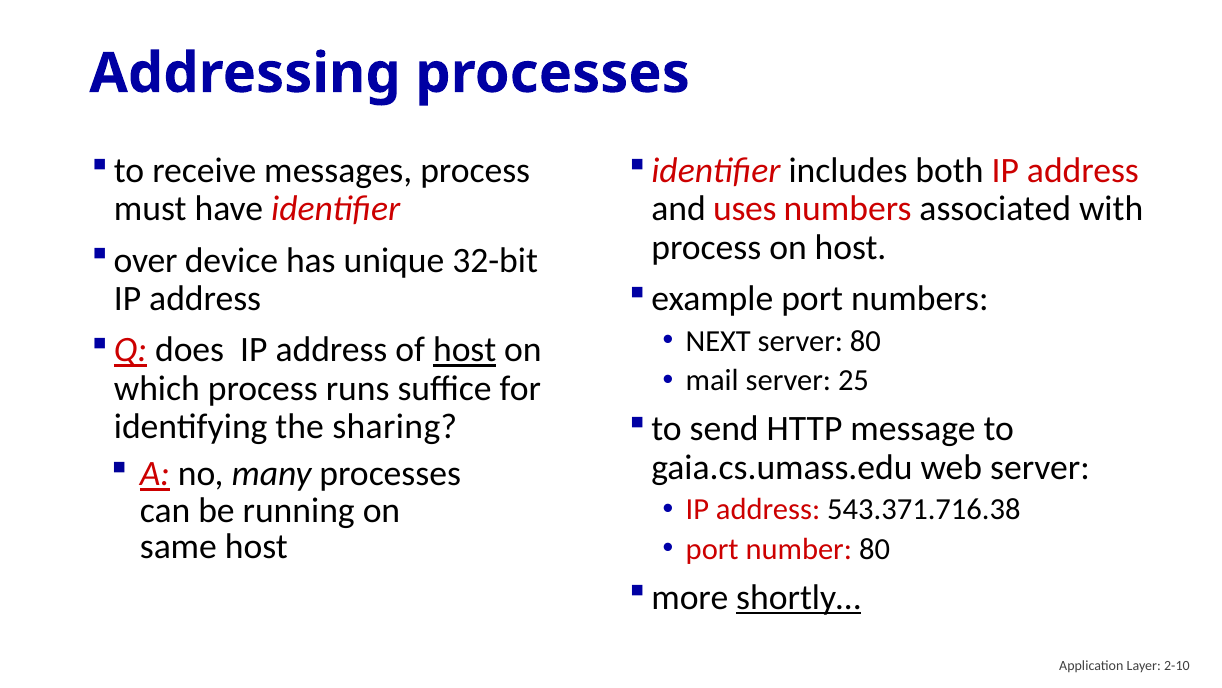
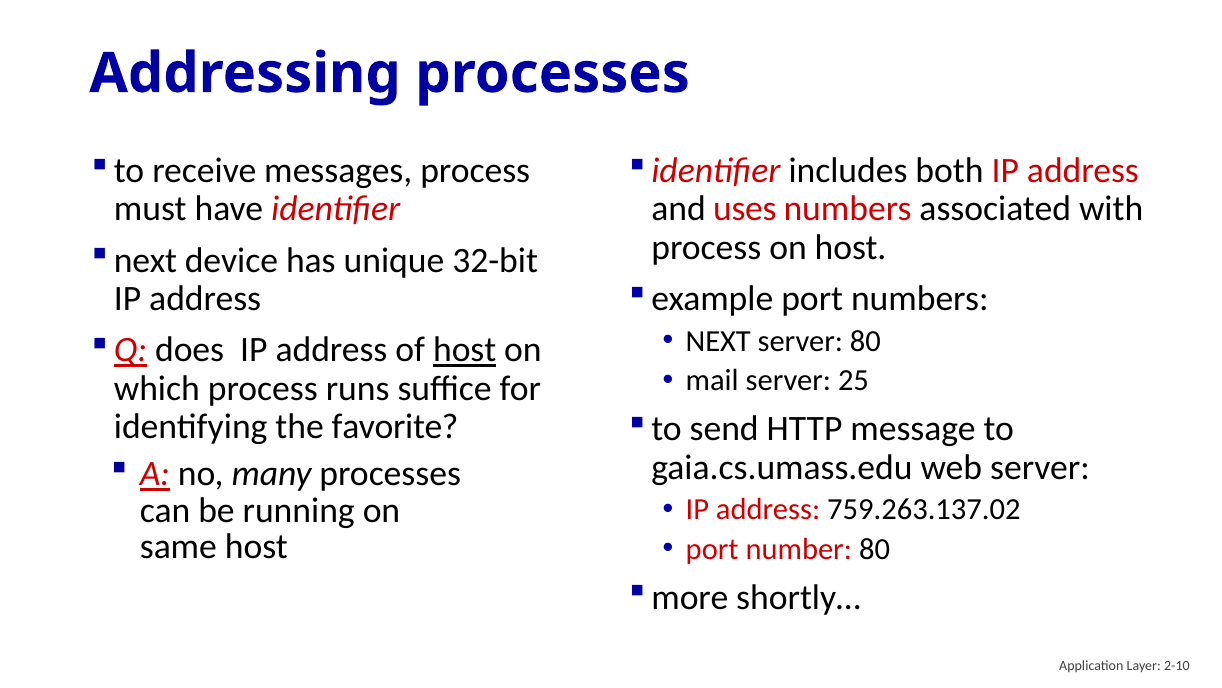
over at (146, 260): over -> next
sharing: sharing -> favorite
543.371.716.38: 543.371.716.38 -> 759.263.137.02
shortly… underline: present -> none
